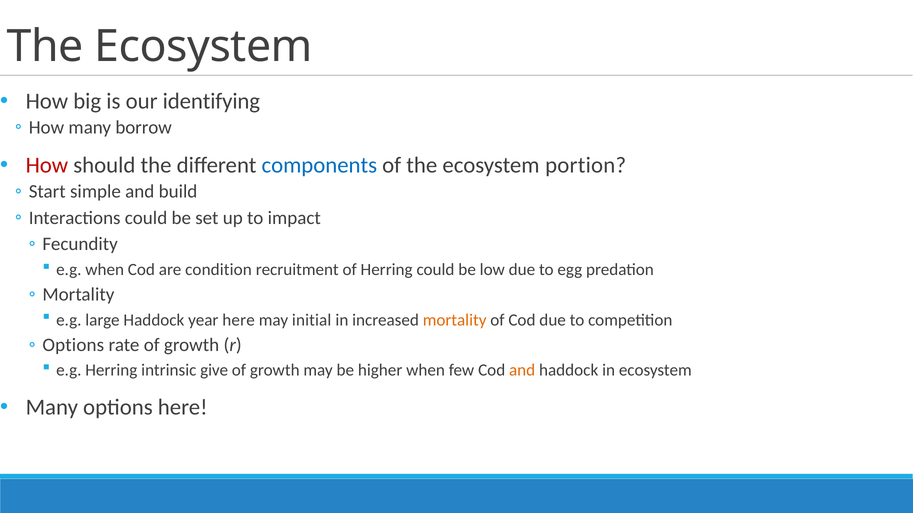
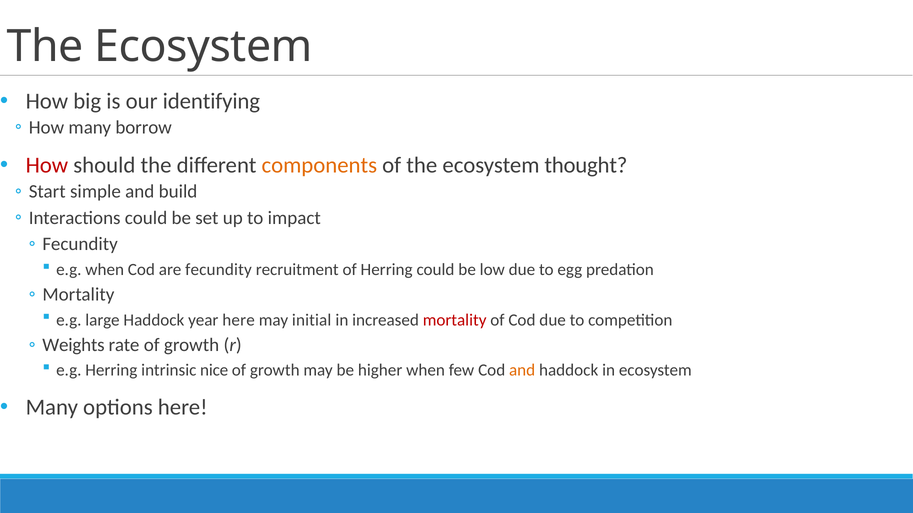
components colour: blue -> orange
portion: portion -> thought
are condition: condition -> fecundity
mortality at (455, 320) colour: orange -> red
Options at (73, 345): Options -> Weights
give: give -> nice
